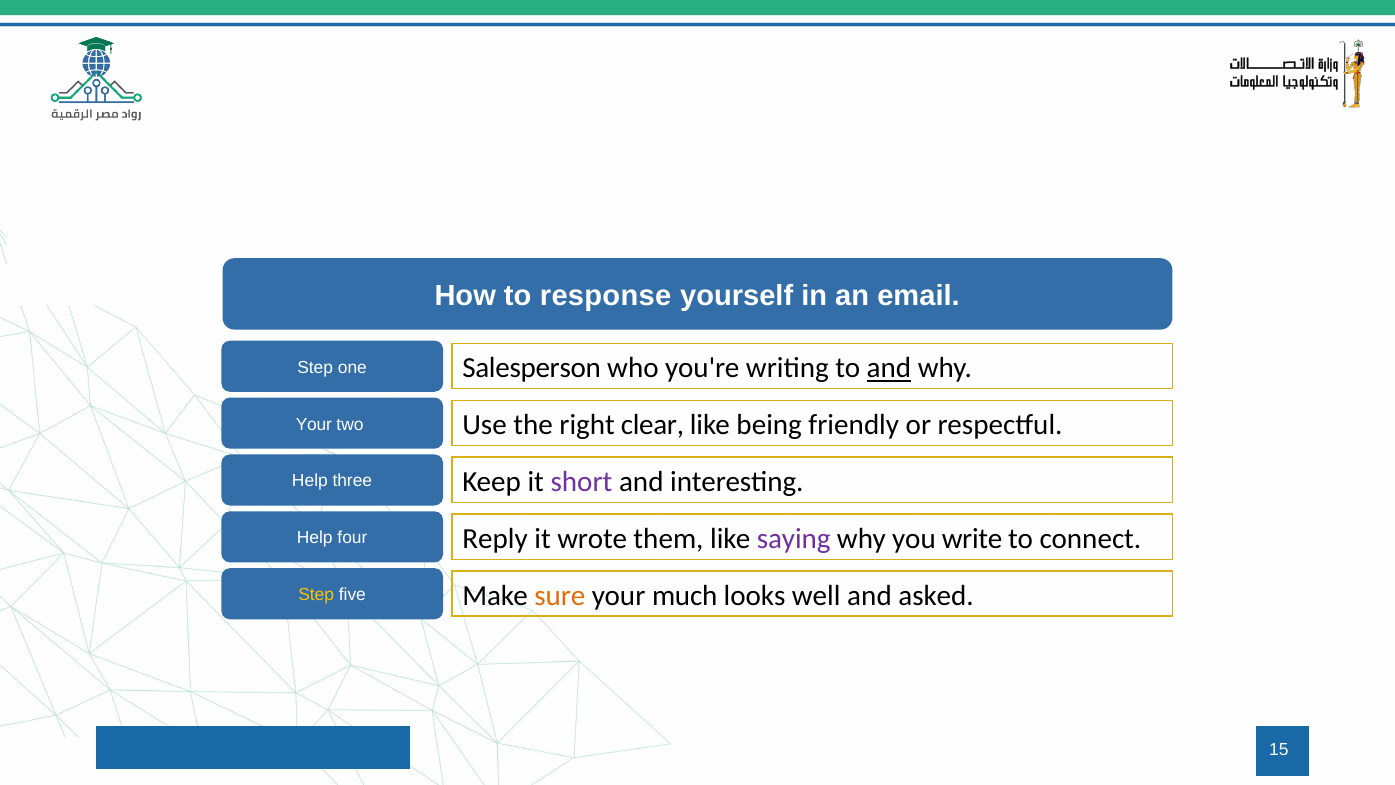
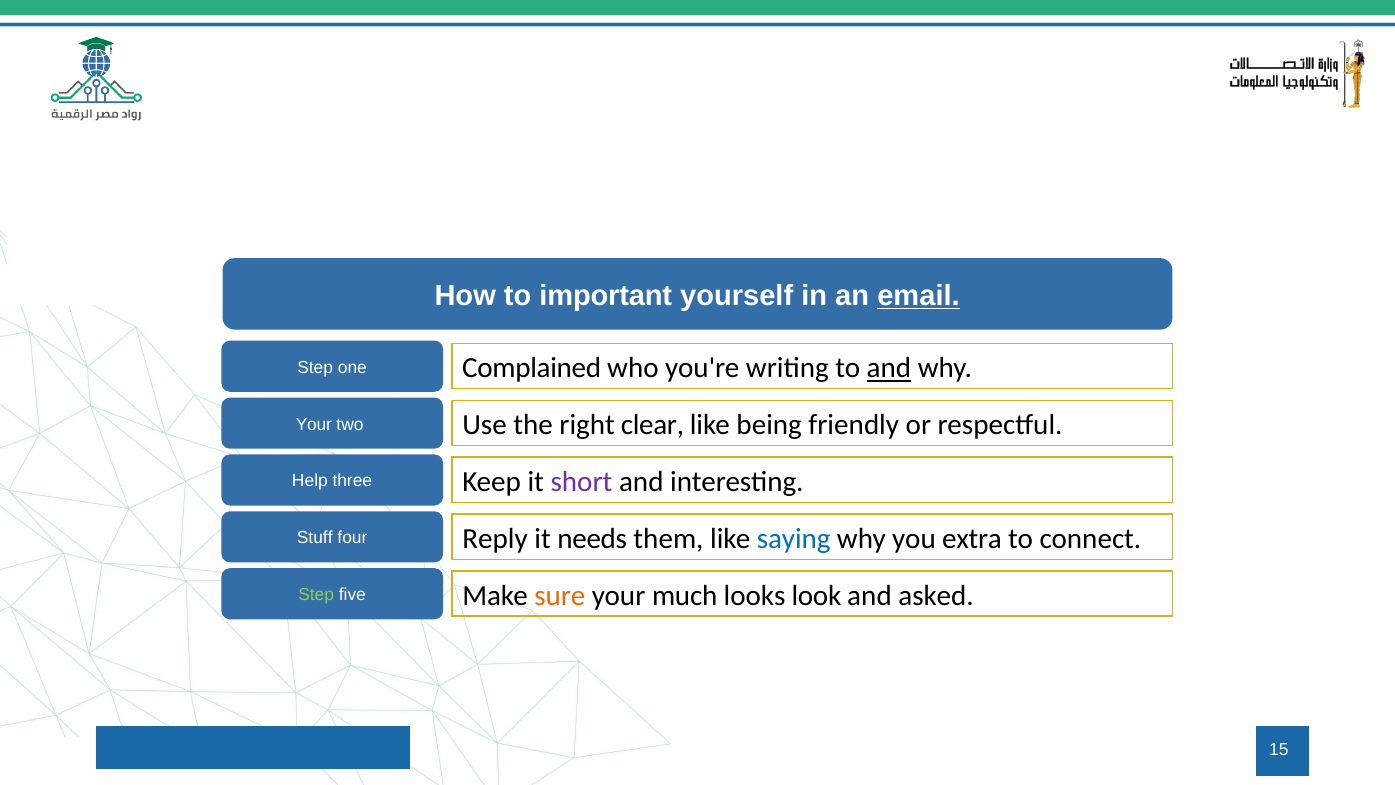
response: response -> important
email underline: none -> present
Salesperson: Salesperson -> Complained
Help at (315, 538): Help -> Stuff
wrote: wrote -> needs
saying colour: purple -> blue
write: write -> extra
Step at (316, 595) colour: yellow -> light green
well: well -> look
